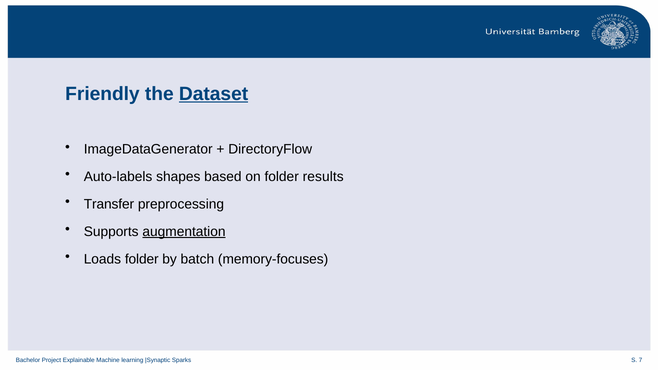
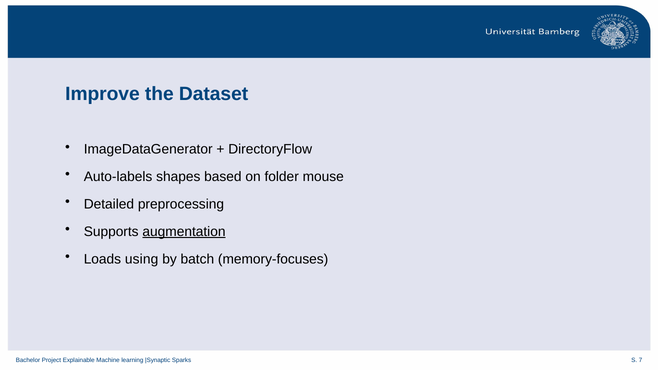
Friendly: Friendly -> Improve
Dataset underline: present -> none
results: results -> mouse
Transfer: Transfer -> Detailed
Loads folder: folder -> using
